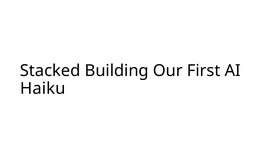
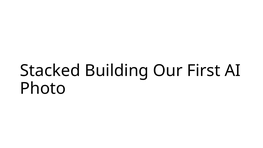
Haiku: Haiku -> Photo
